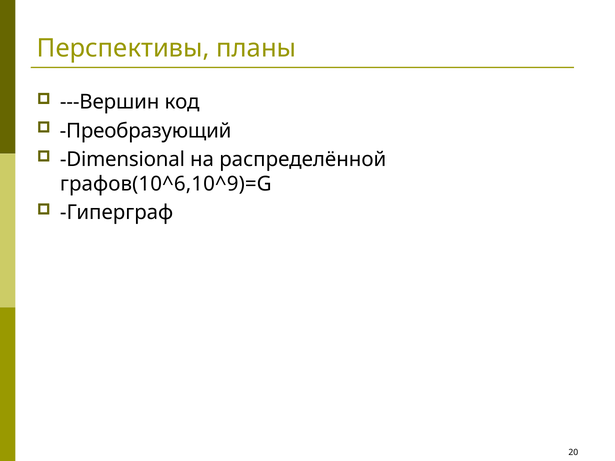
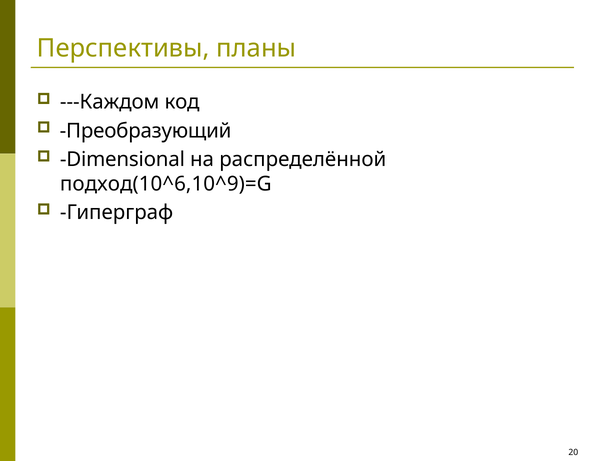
---Вершин: ---Вершин -> ---Каждом
графов(10^6,10^9)=G: графов(10^6,10^9)=G -> подход(10^6,10^9)=G
